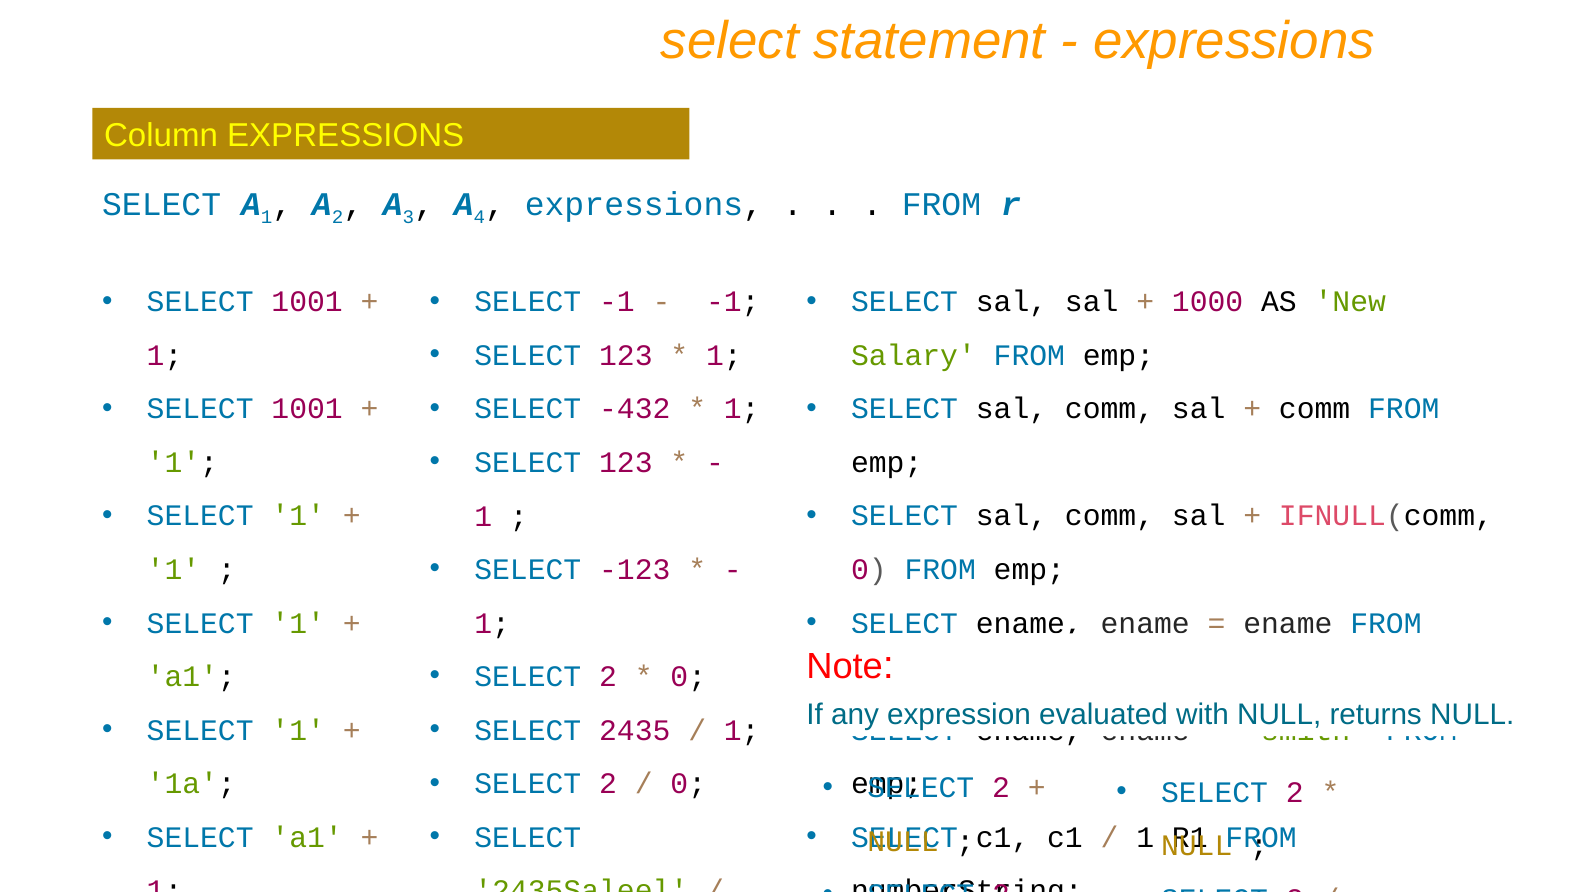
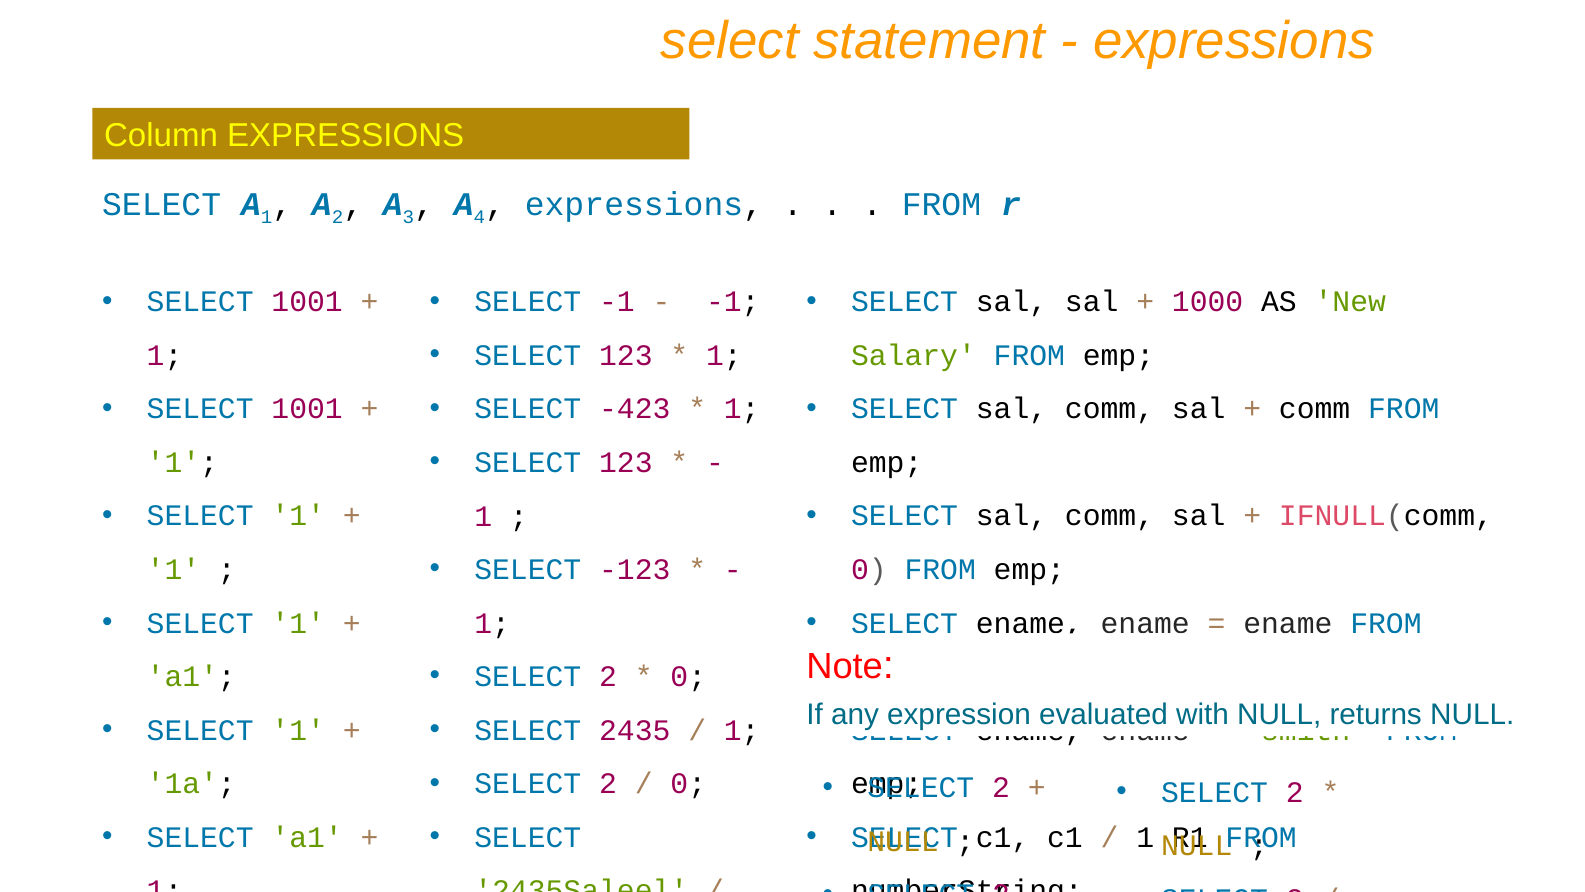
-432: -432 -> -423
